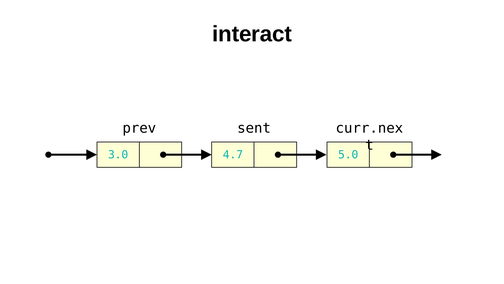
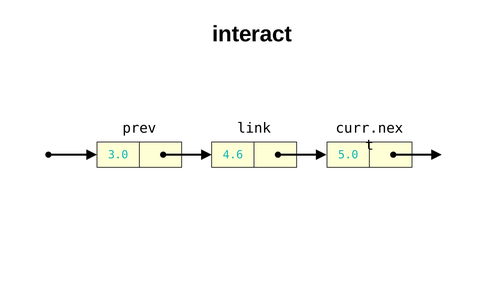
sent: sent -> link
4.7: 4.7 -> 4.6
